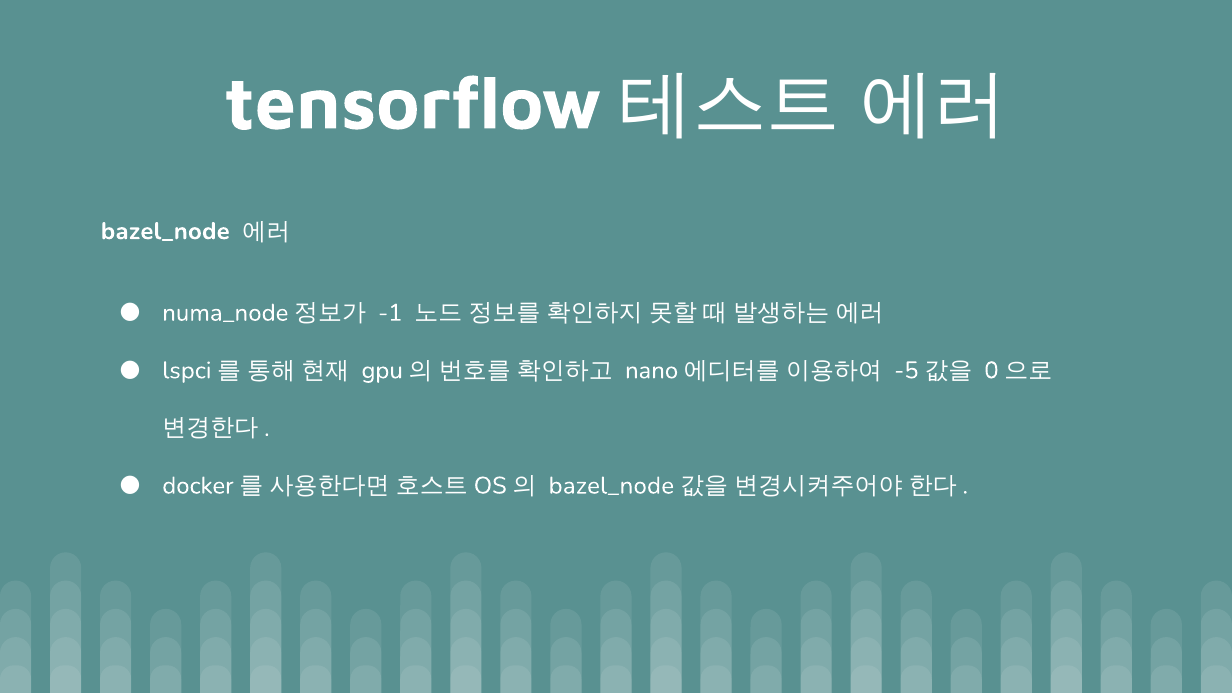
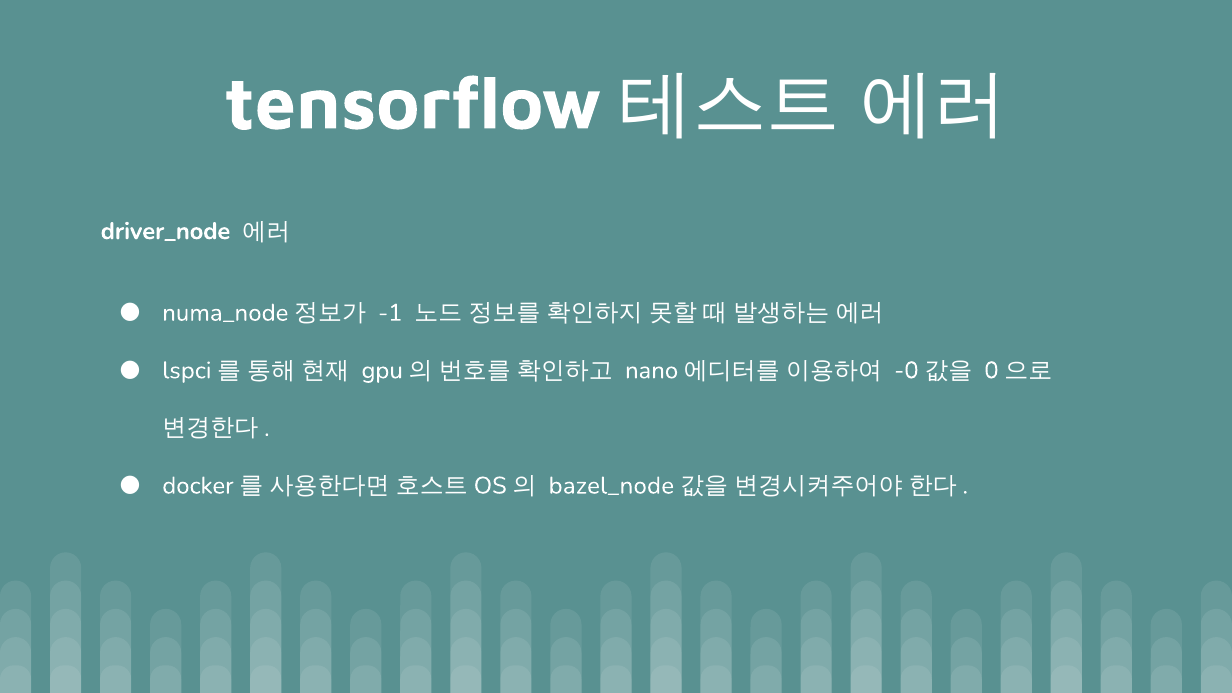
bazel_node at (165, 231): bazel_node -> driver_node
-5: -5 -> -0
